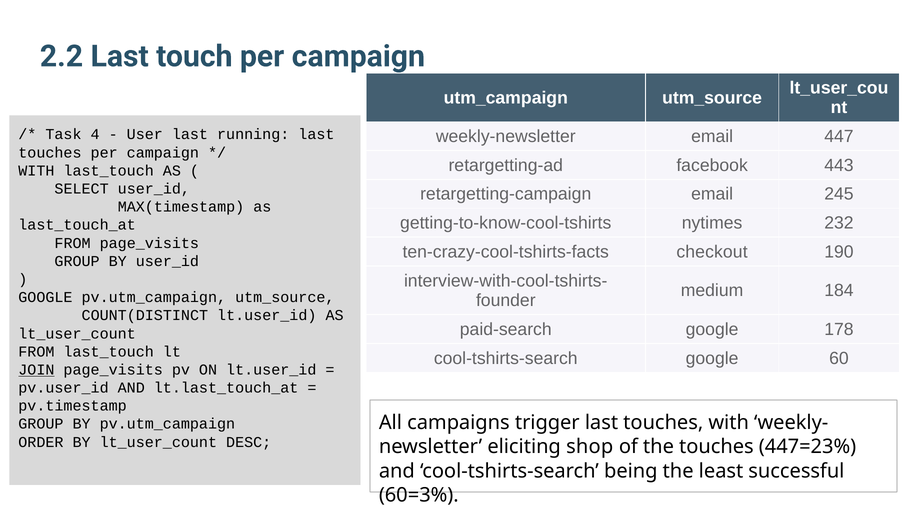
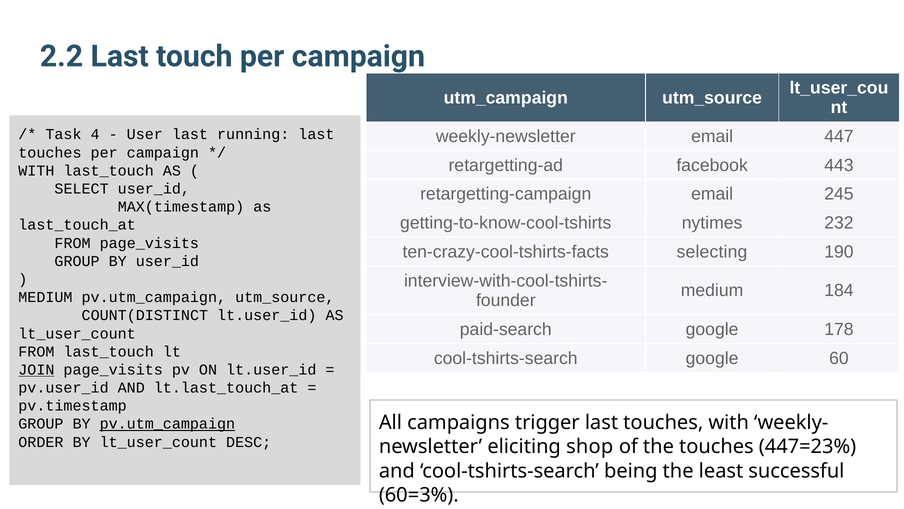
checkout: checkout -> selecting
GOOGLE at (45, 297): GOOGLE -> MEDIUM
pv.utm_campaign at (167, 424) underline: none -> present
